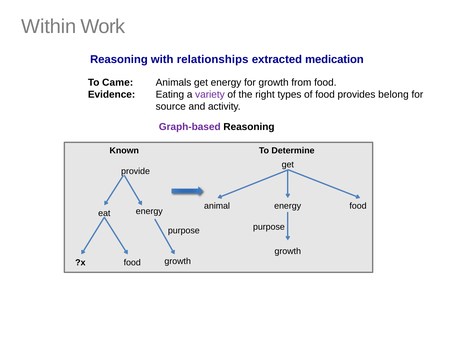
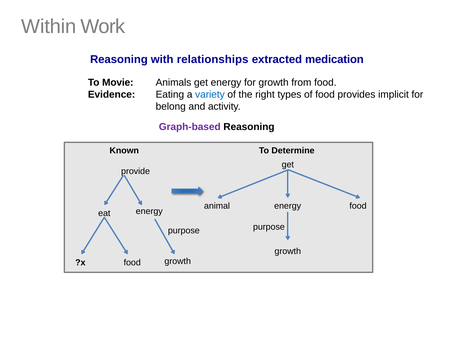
Came: Came -> Movie
variety colour: purple -> blue
belong: belong -> implicit
source: source -> belong
